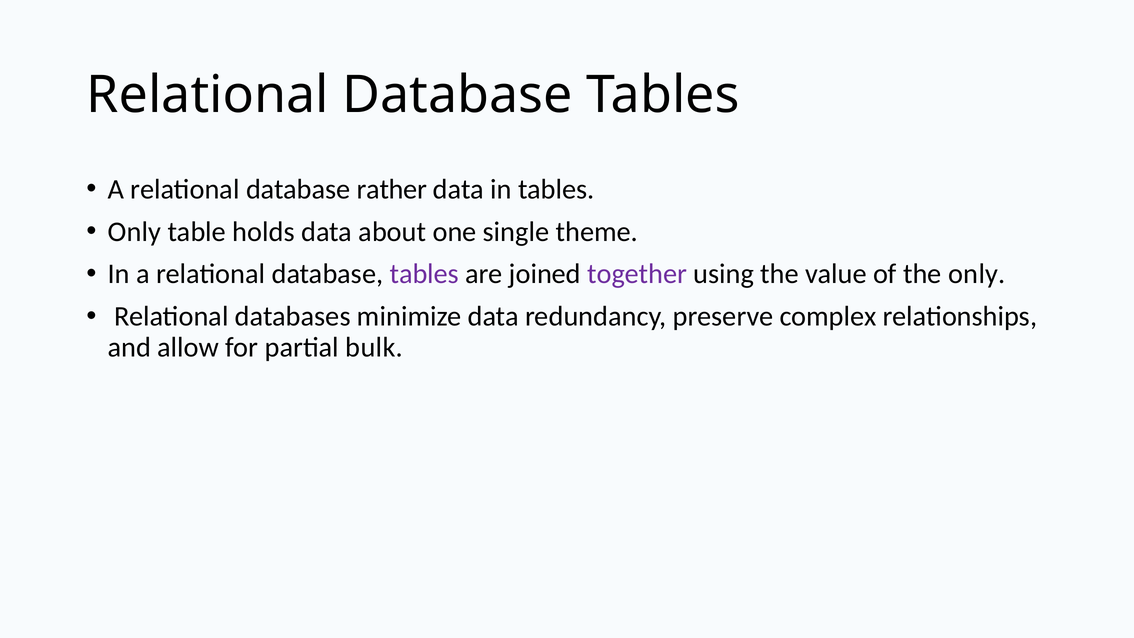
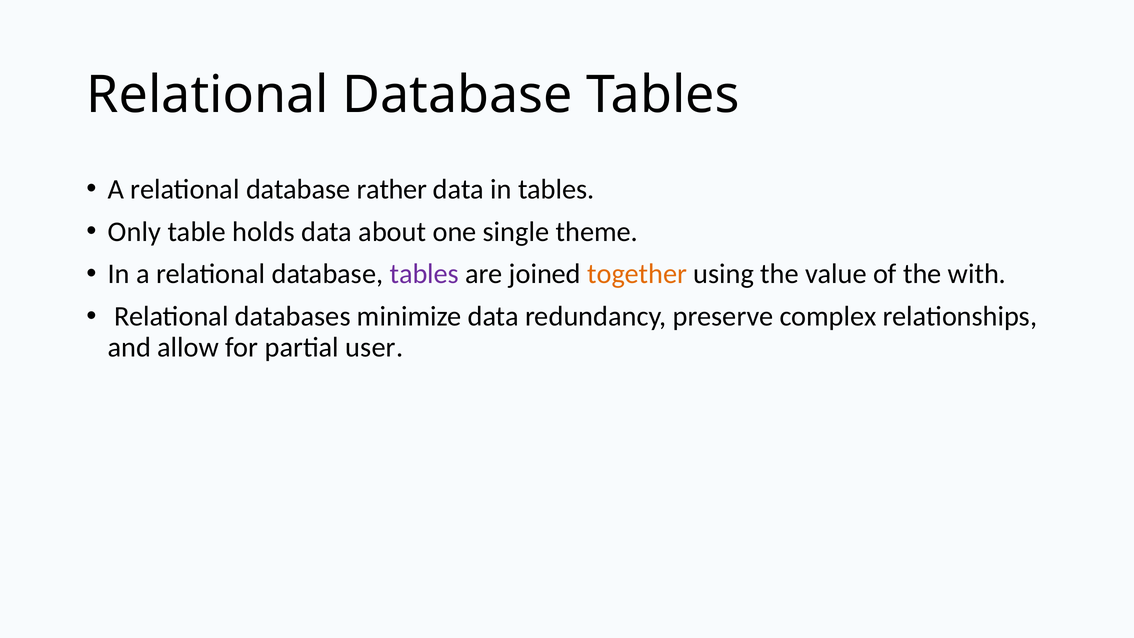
together colour: purple -> orange
the only: only -> with
bulk: bulk -> user
